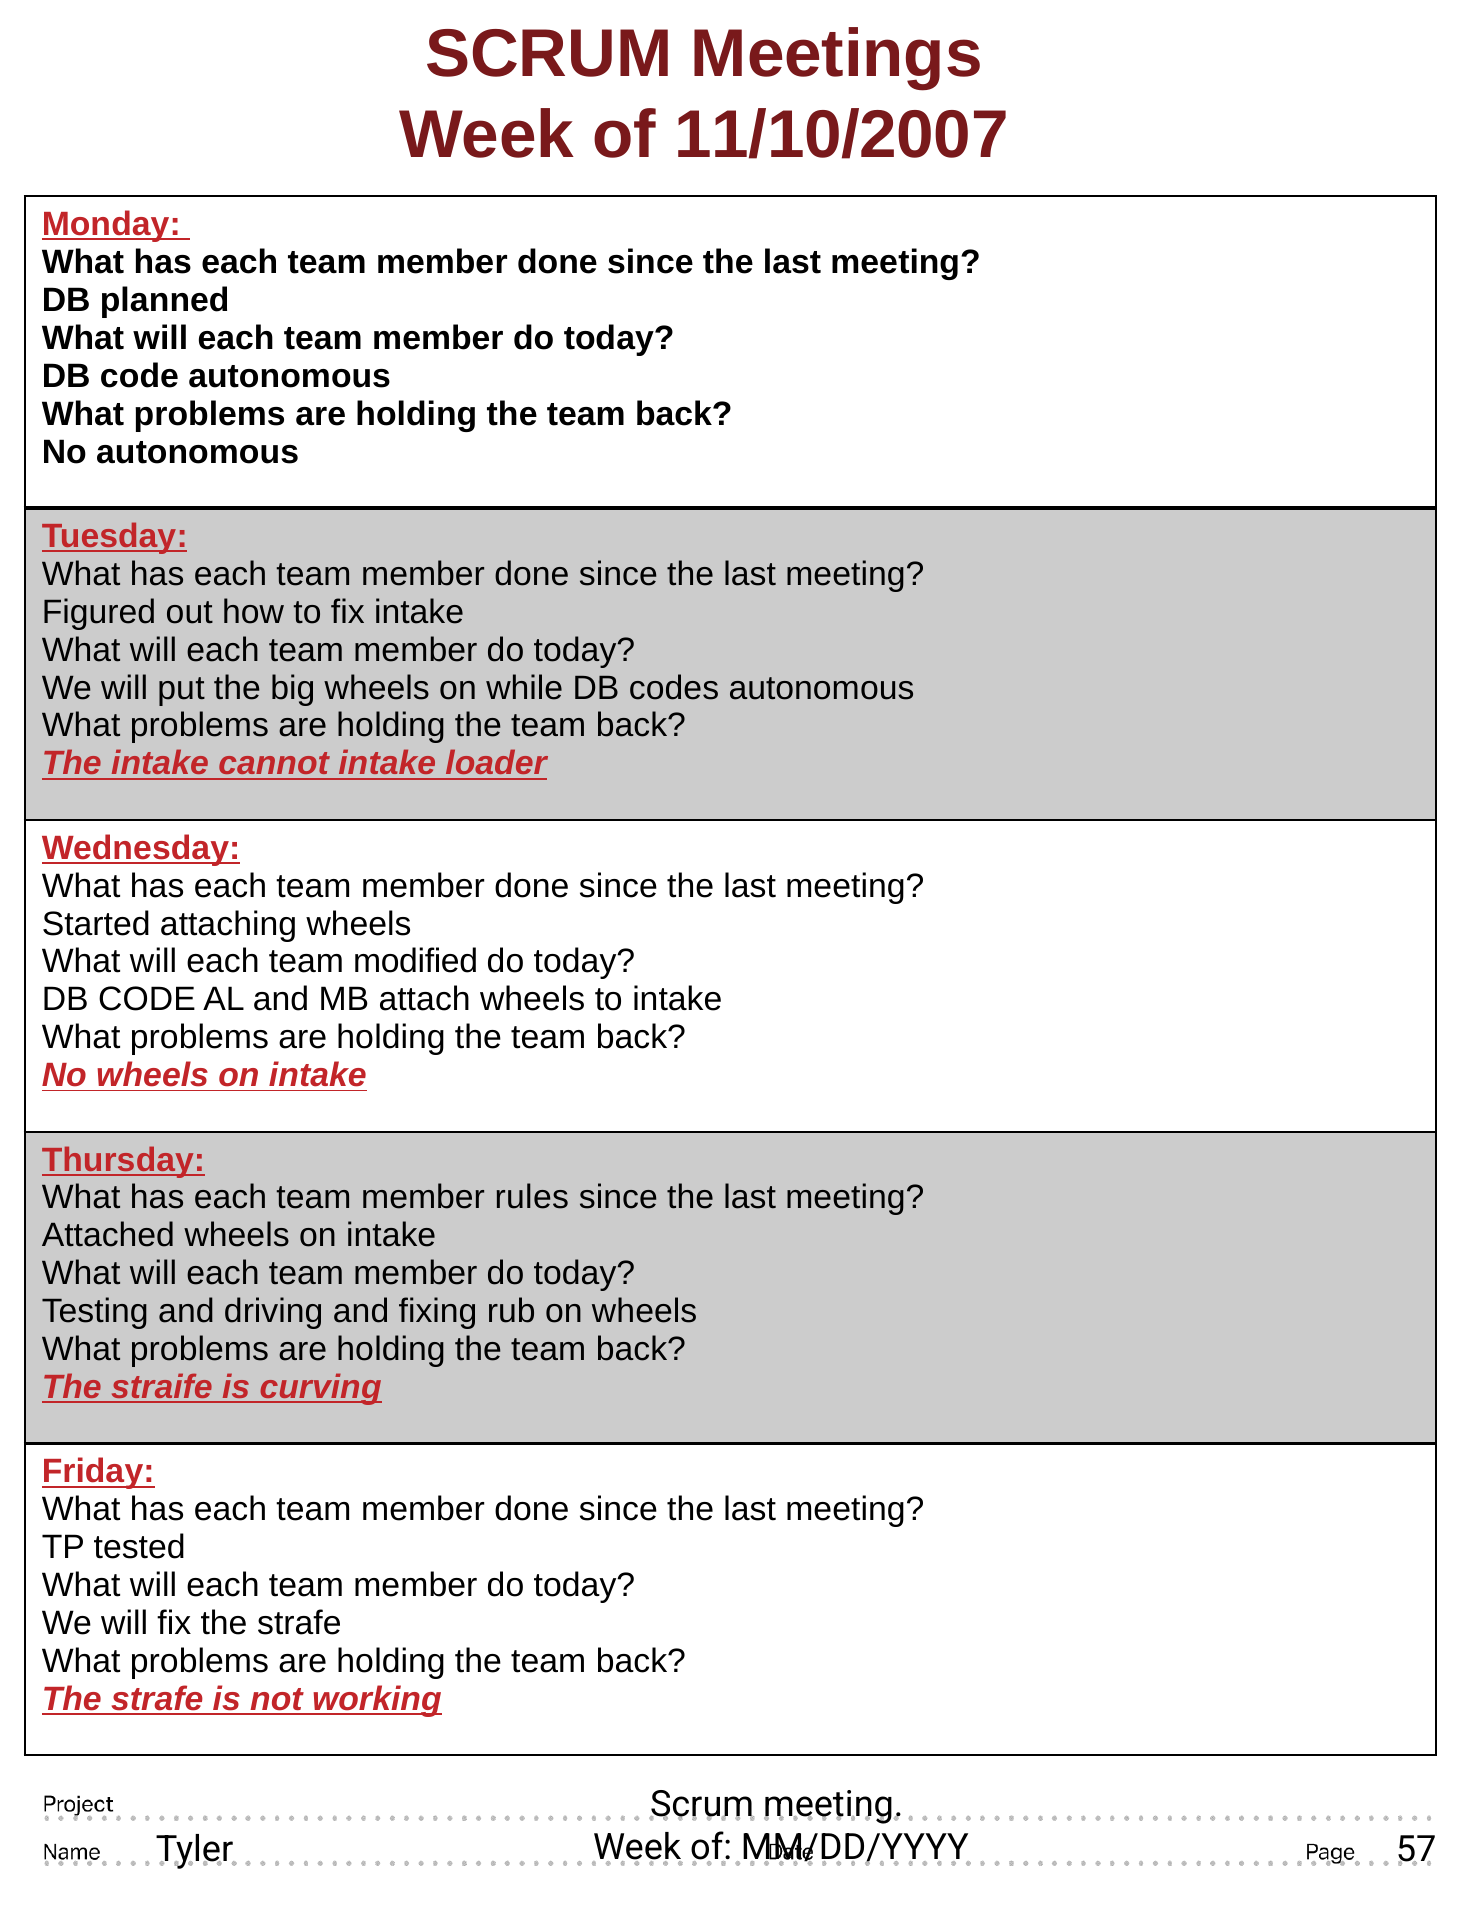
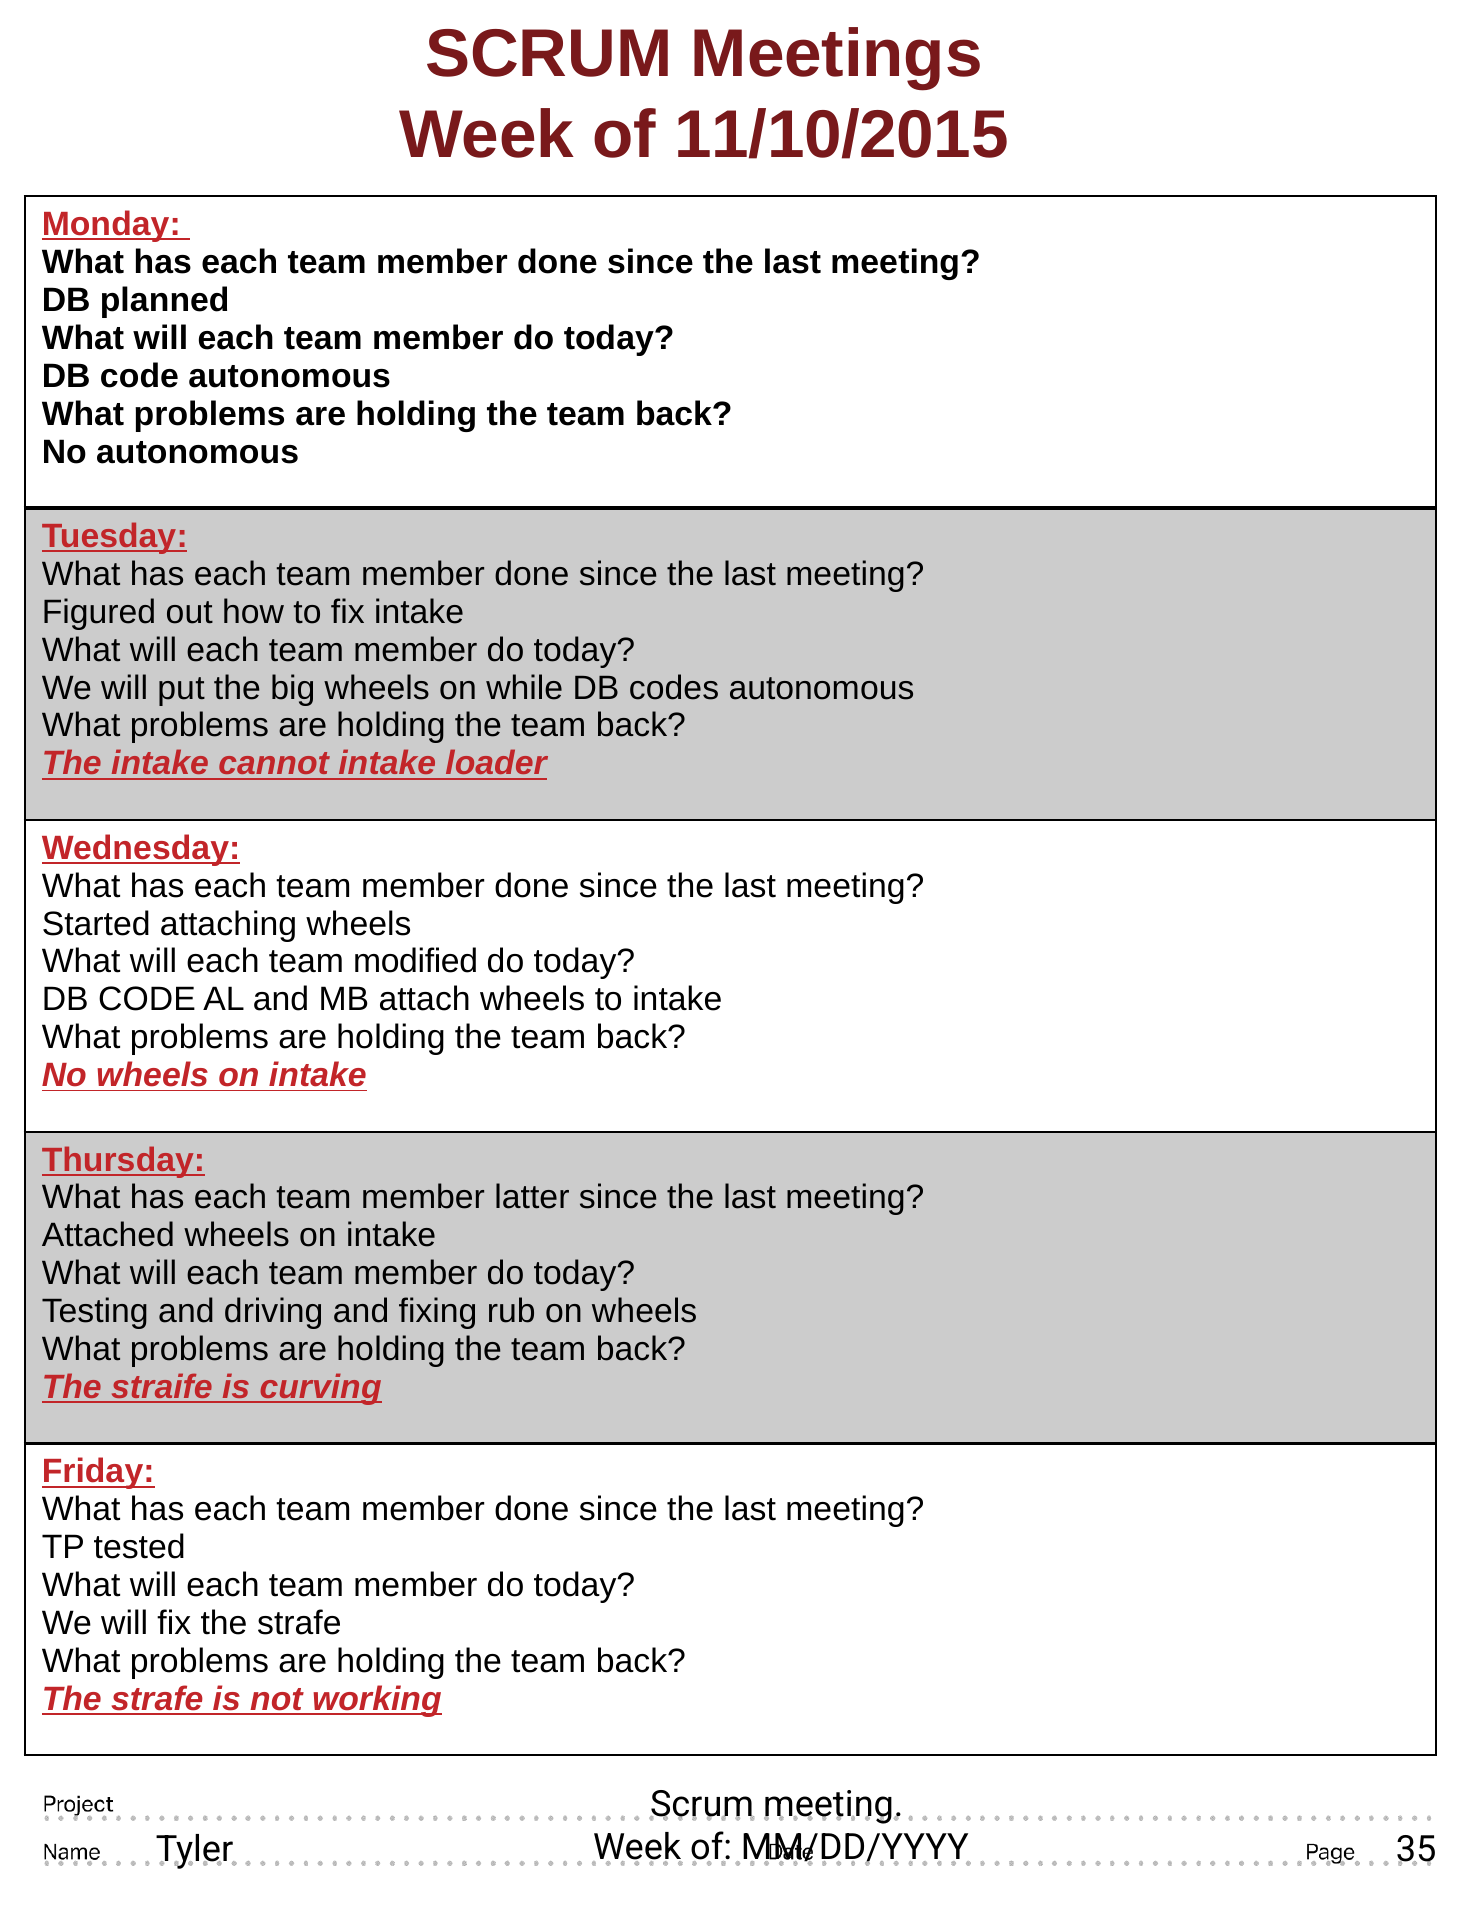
11/10/2007: 11/10/2007 -> 11/10/2015
rules: rules -> latter
57: 57 -> 35
